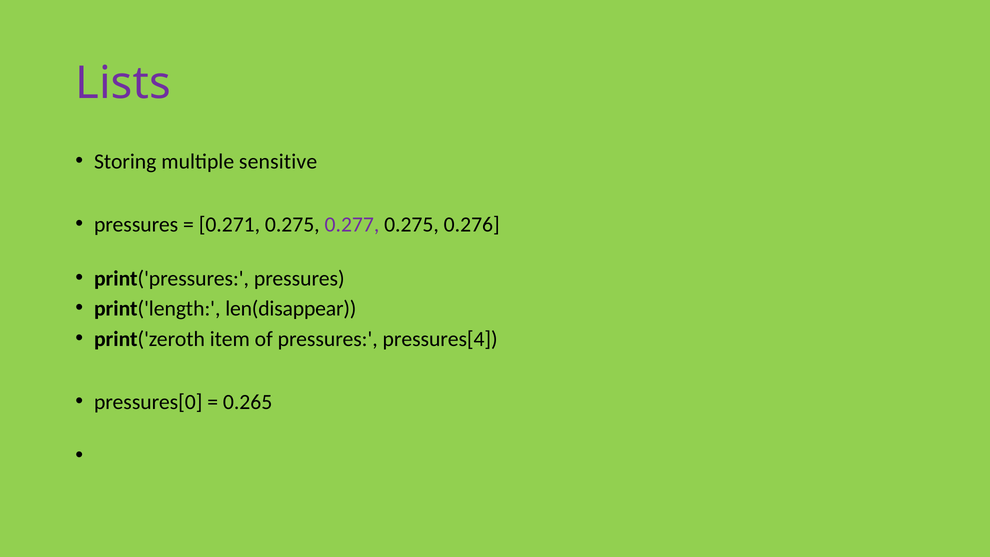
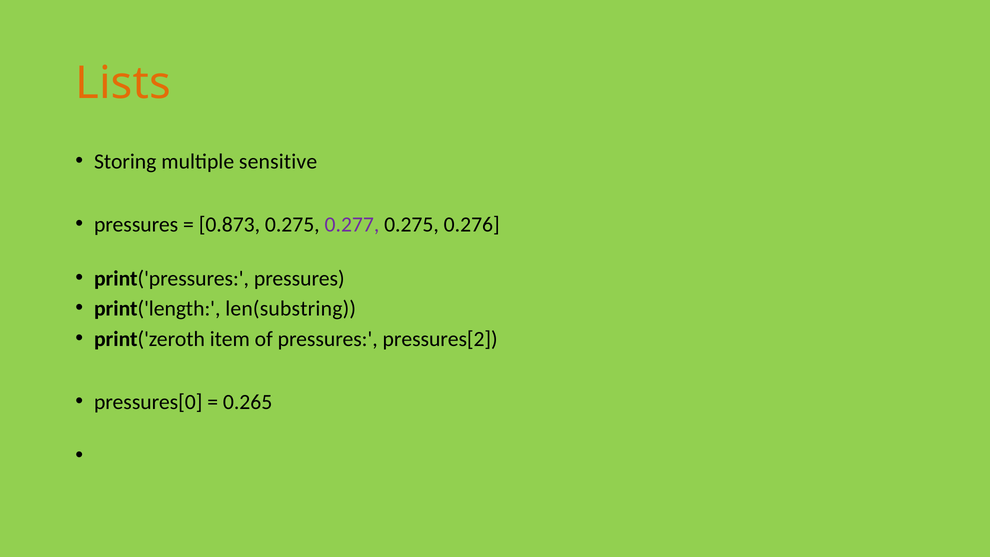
Lists colour: purple -> orange
0.271: 0.271 -> 0.873
len(disappear: len(disappear -> len(substring
pressures[4: pressures[4 -> pressures[2
